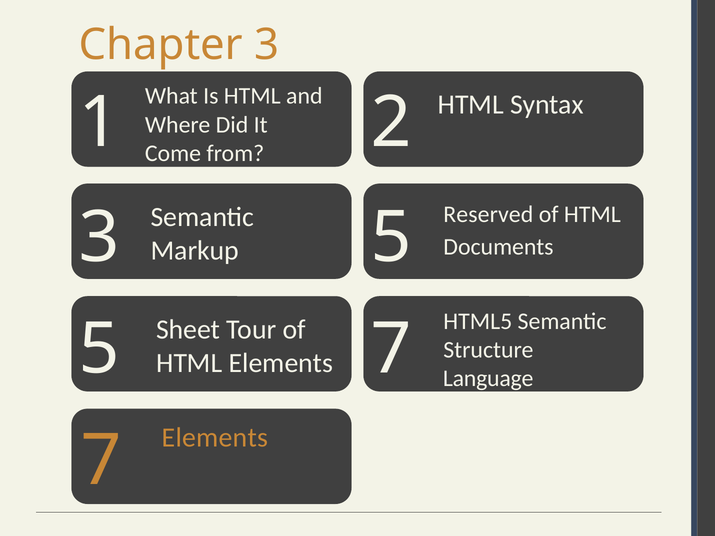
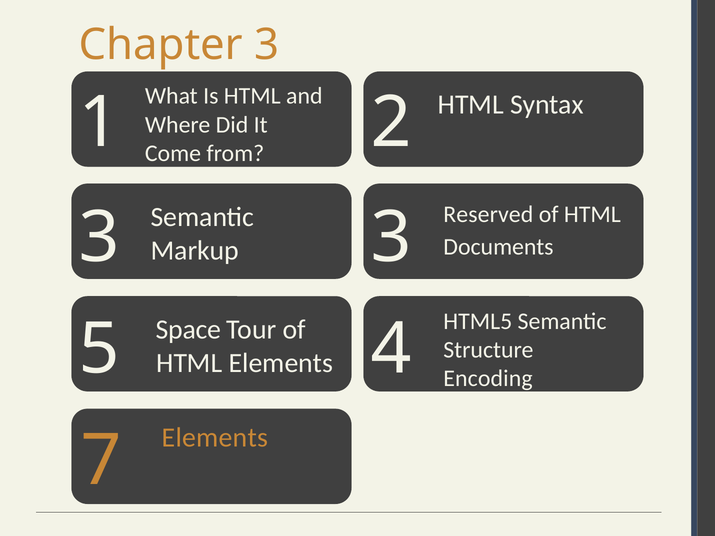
3 5: 5 -> 3
Sheet: Sheet -> Space
5 7: 7 -> 4
Language: Language -> Encoding
